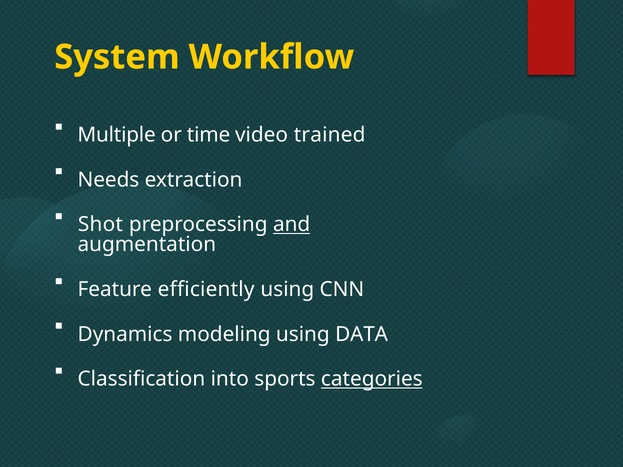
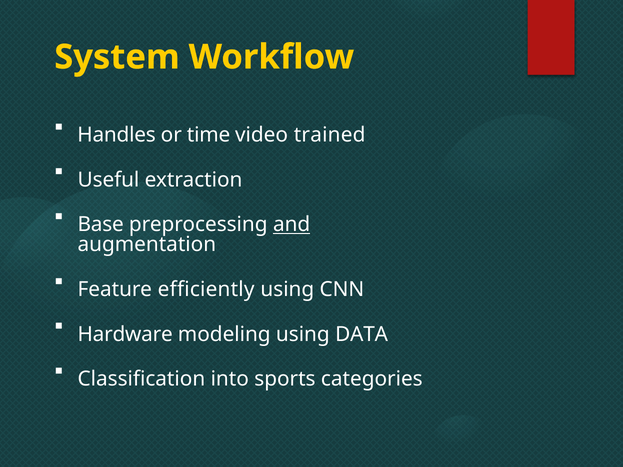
Multiple: Multiple -> Handles
Needs: Needs -> Useful
Shot: Shot -> Base
Dynamics: Dynamics -> Hardware
categories underline: present -> none
